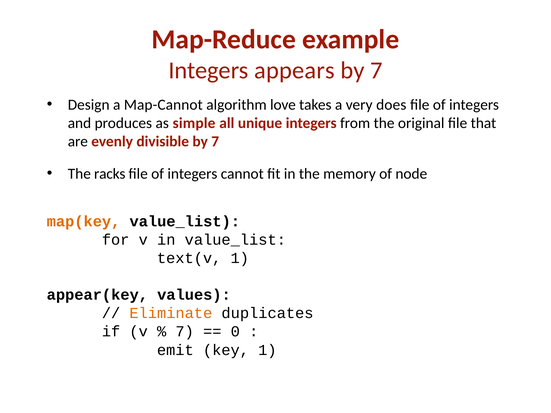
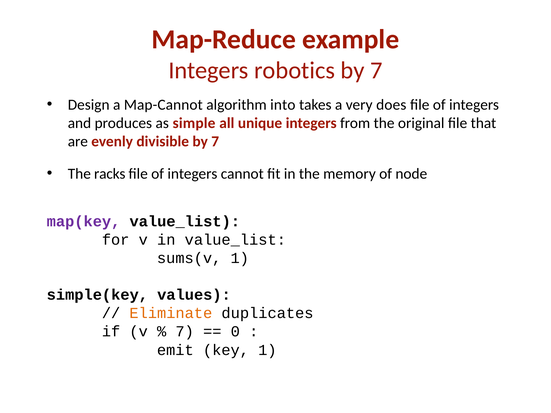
appears: appears -> robotics
love: love -> into
map(key colour: orange -> purple
text(v: text(v -> sums(v
appear(key: appear(key -> simple(key
